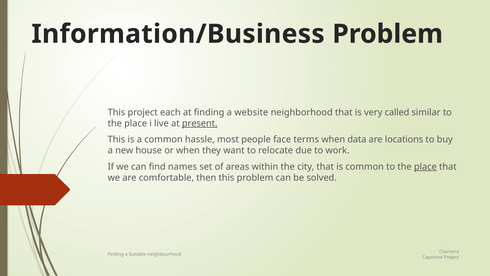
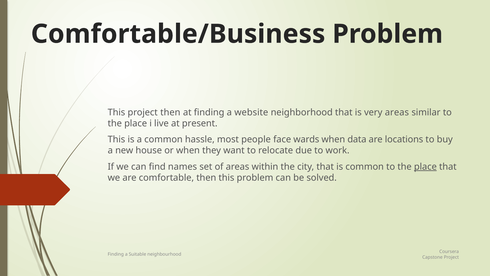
Information/Business: Information/Business -> Comfortable/Business
project each: each -> then
very called: called -> areas
present underline: present -> none
terms: terms -> wards
